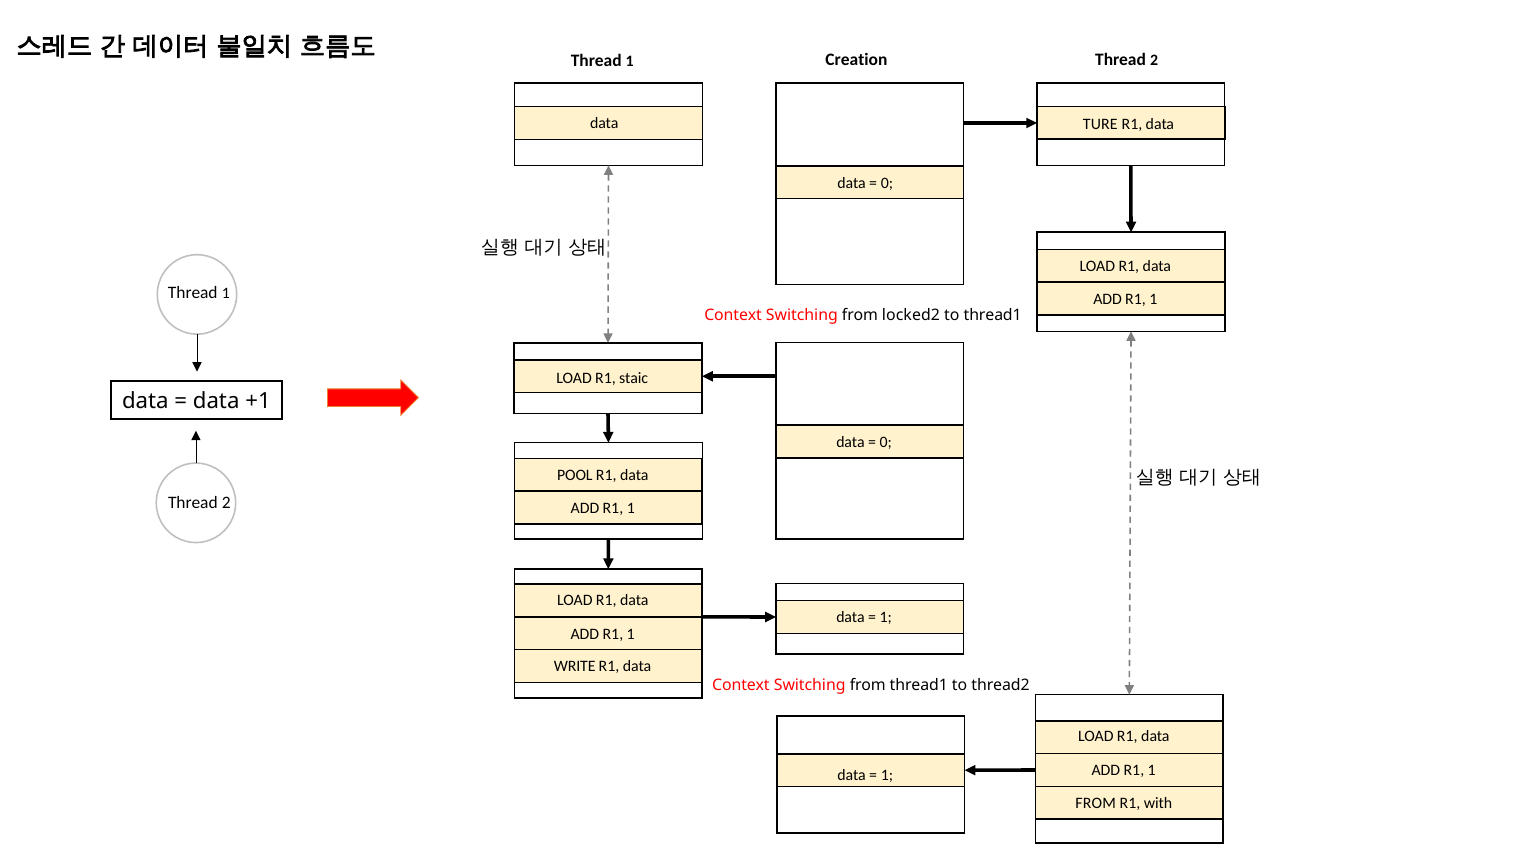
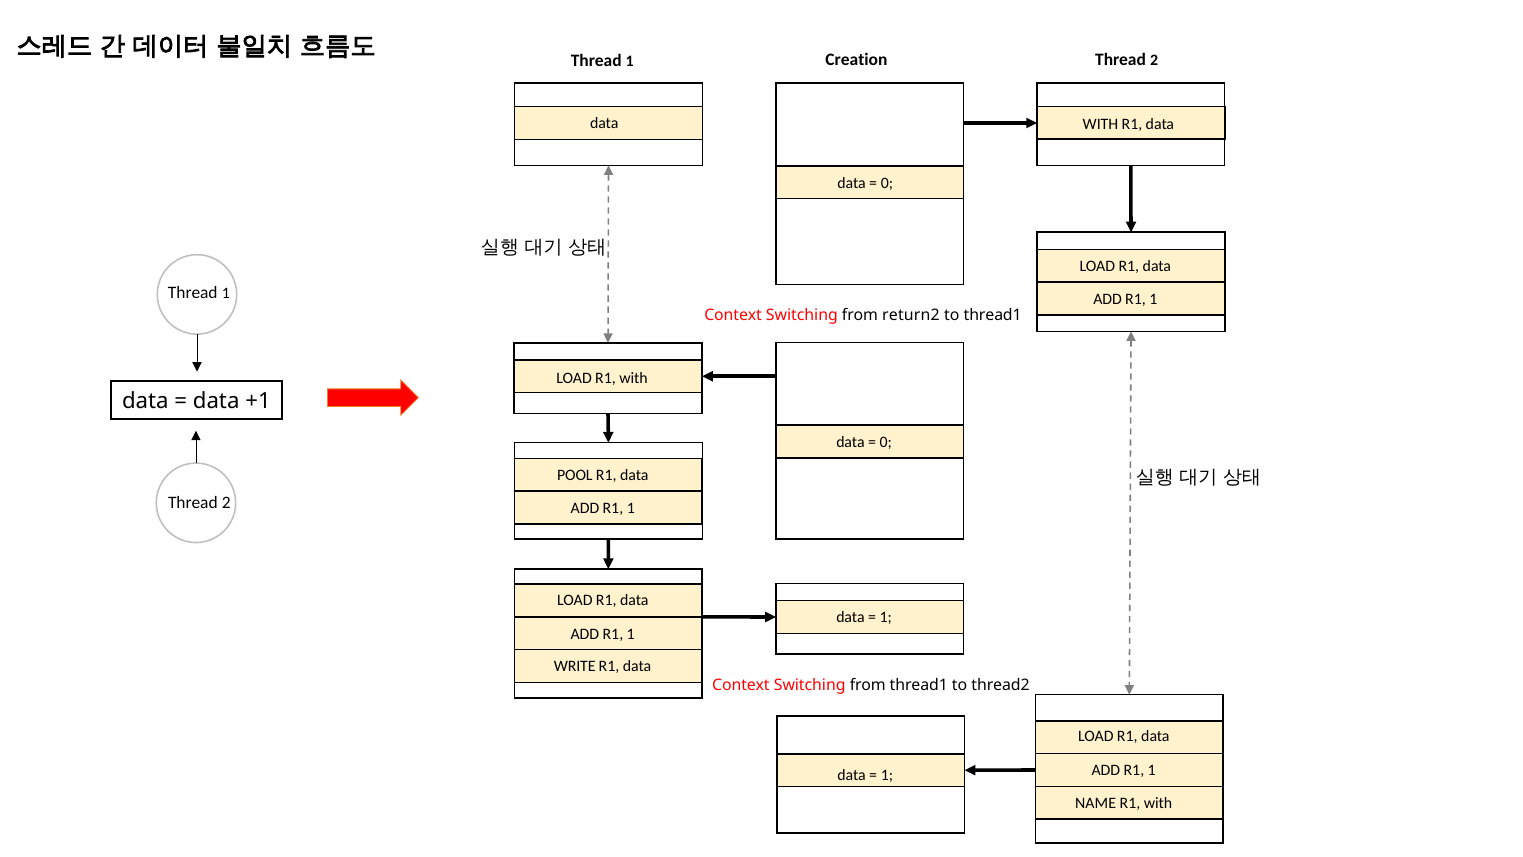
TURE at (1100, 125): TURE -> WITH
locked2: locked2 -> return2
LOAD R1 staic: staic -> with
FROM at (1096, 803): FROM -> NAME
